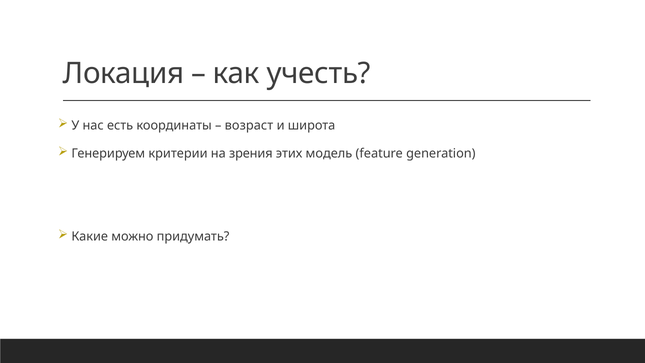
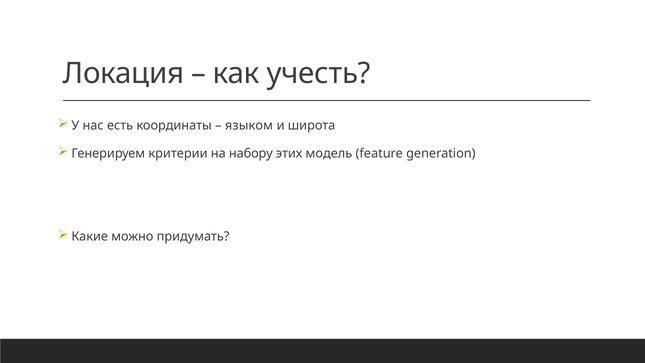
возраст: возраст -> языком
зрения: зрения -> набору
